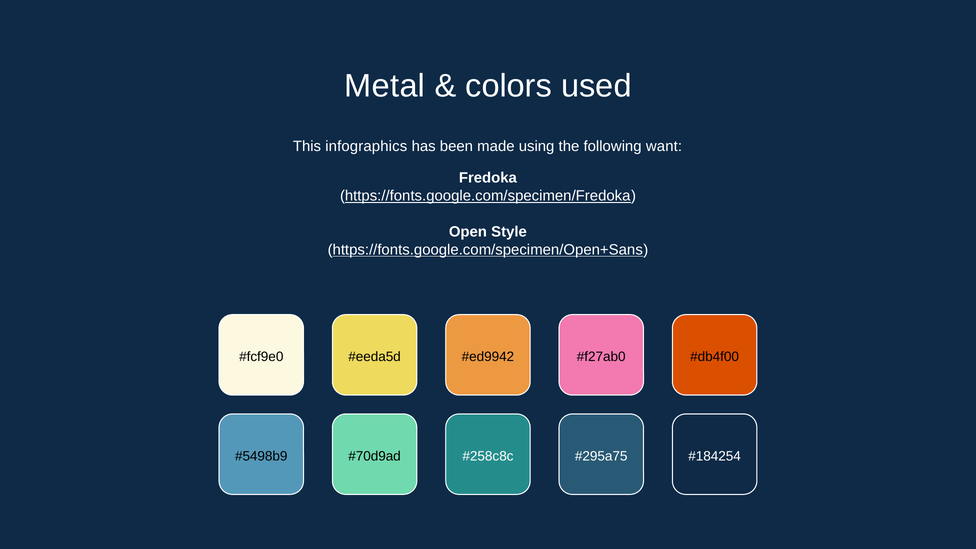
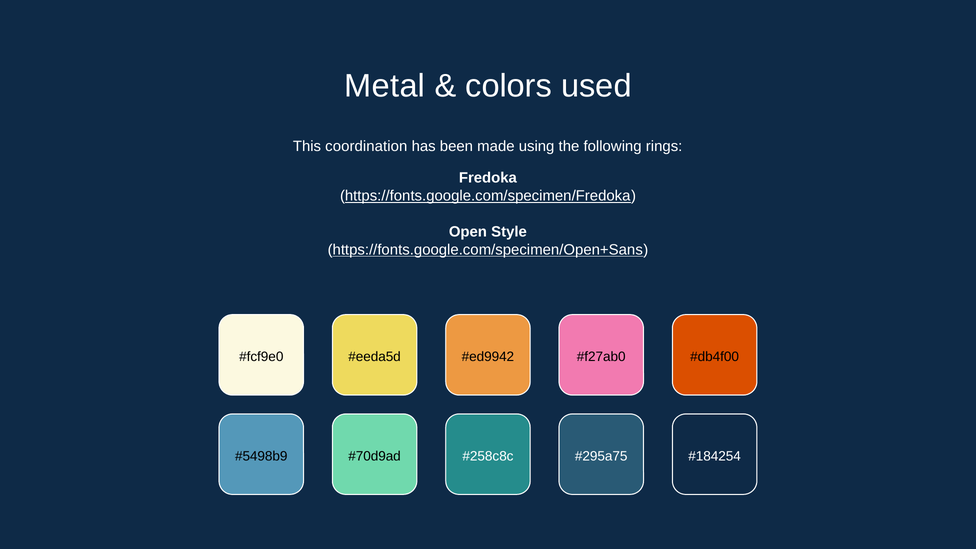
infographics: infographics -> coordination
want: want -> rings
